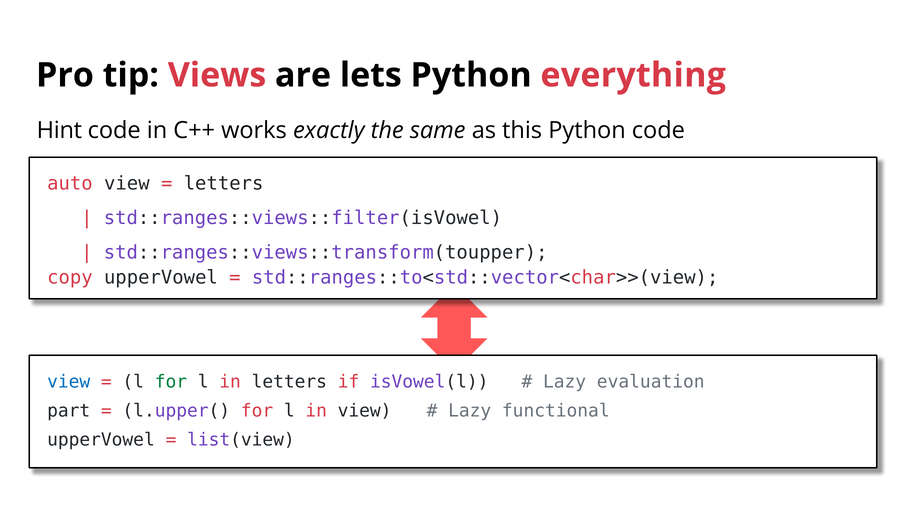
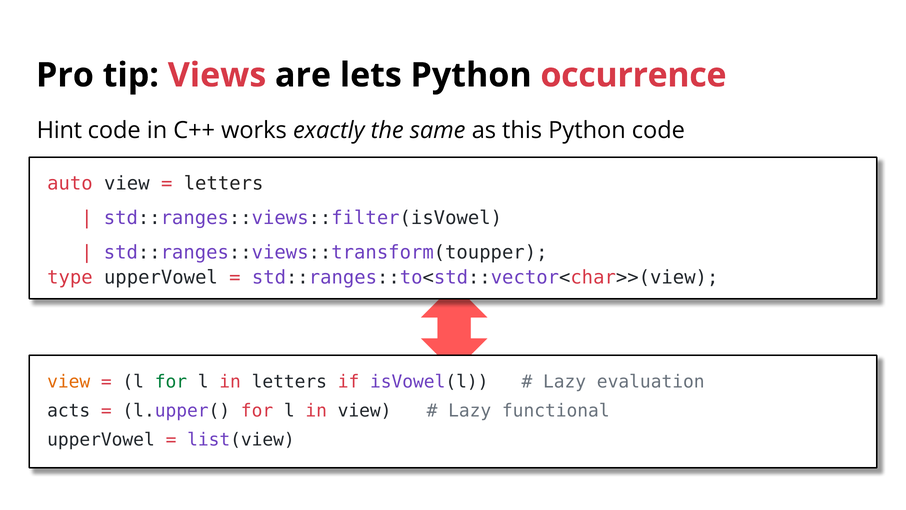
everything: everything -> occurrence
copy: copy -> type
view at (69, 382) colour: blue -> orange
part: part -> acts
